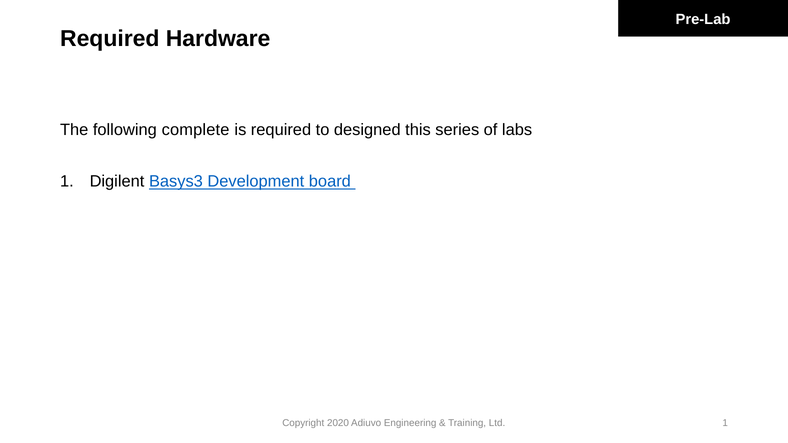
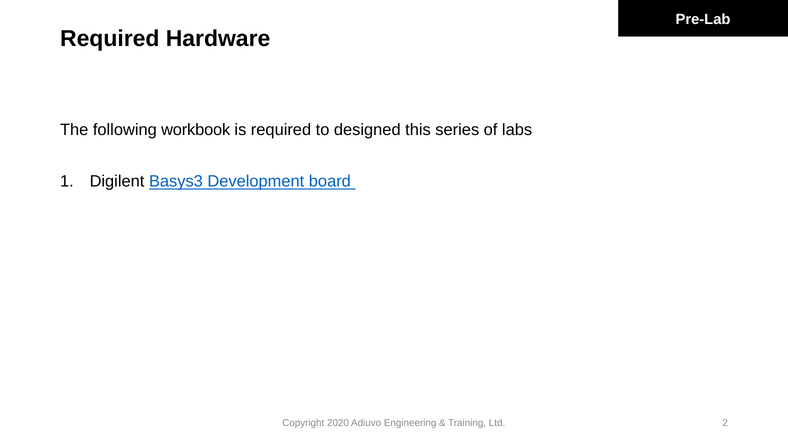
complete: complete -> workbook
Ltd 1: 1 -> 2
